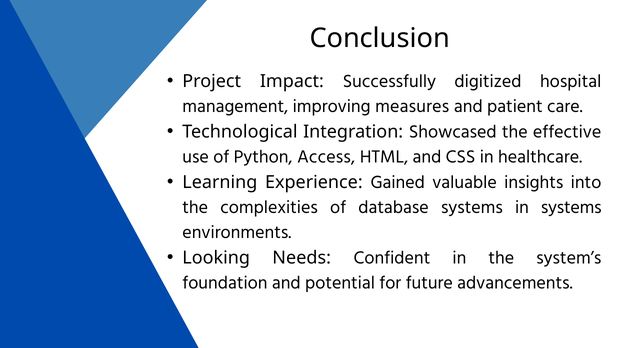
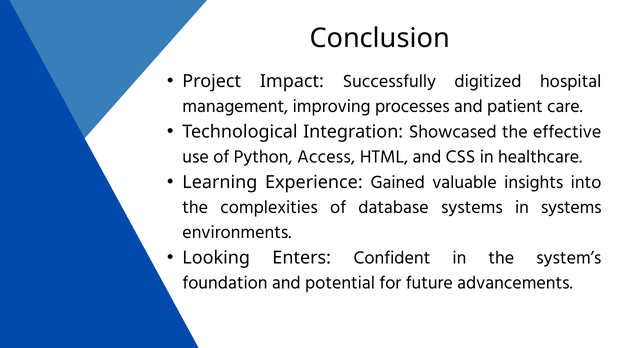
measures: measures -> processes
Needs: Needs -> Enters
